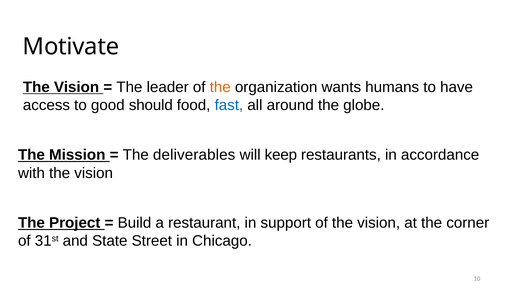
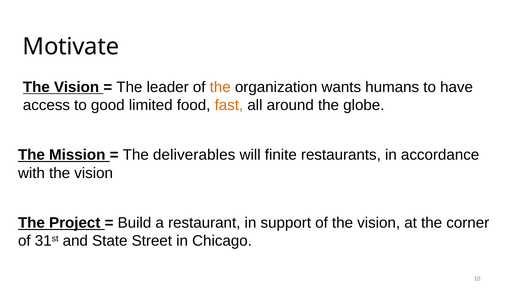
should: should -> limited
fast colour: blue -> orange
keep: keep -> finite
